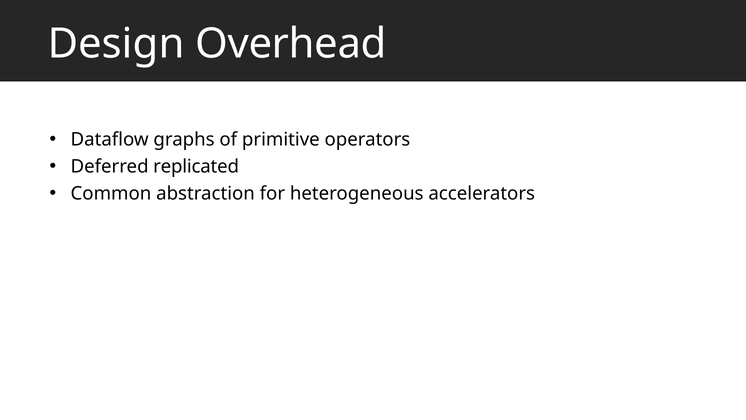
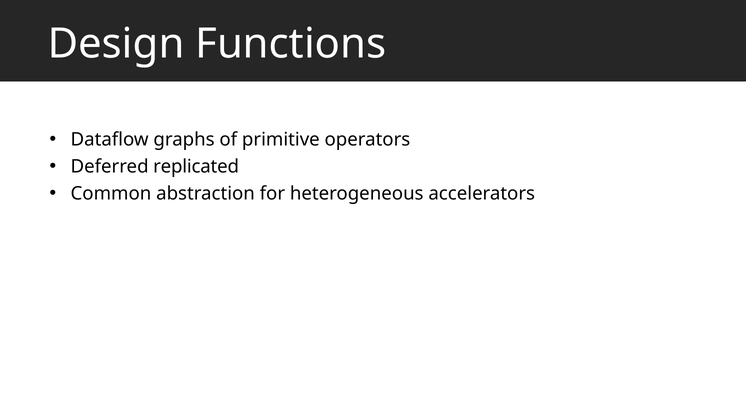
Overhead: Overhead -> Functions
